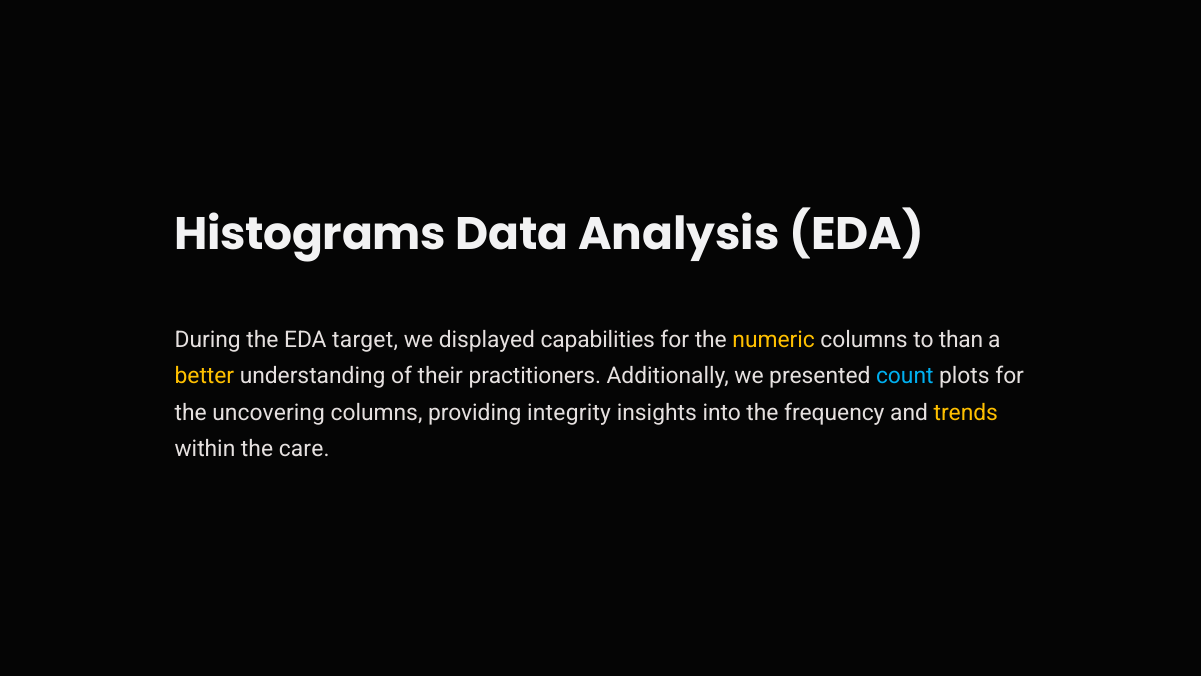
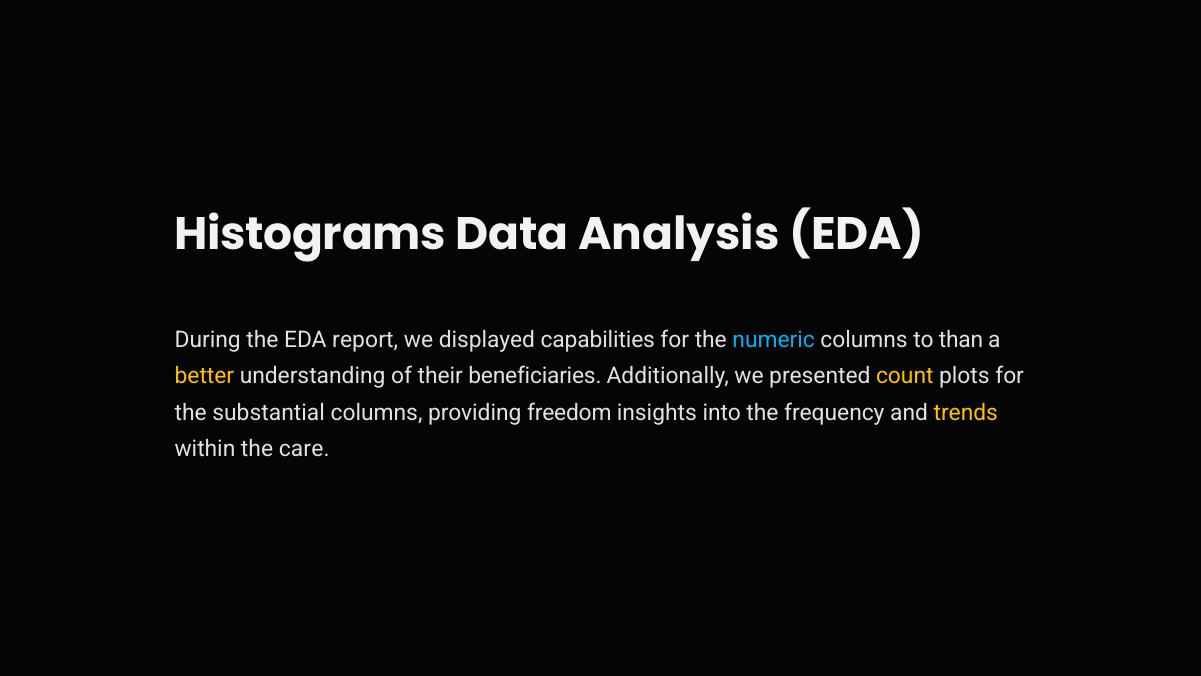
target: target -> report
numeric colour: yellow -> light blue
practitioners: practitioners -> beneficiaries
count colour: light blue -> yellow
uncovering: uncovering -> substantial
integrity: integrity -> freedom
